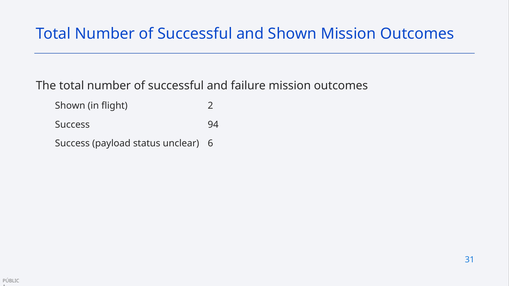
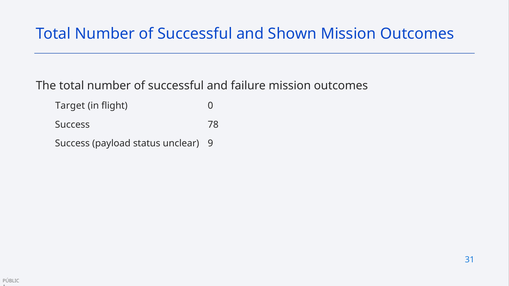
Shown at (70, 106): Shown -> Target
2: 2 -> 0
94: 94 -> 78
6: 6 -> 9
